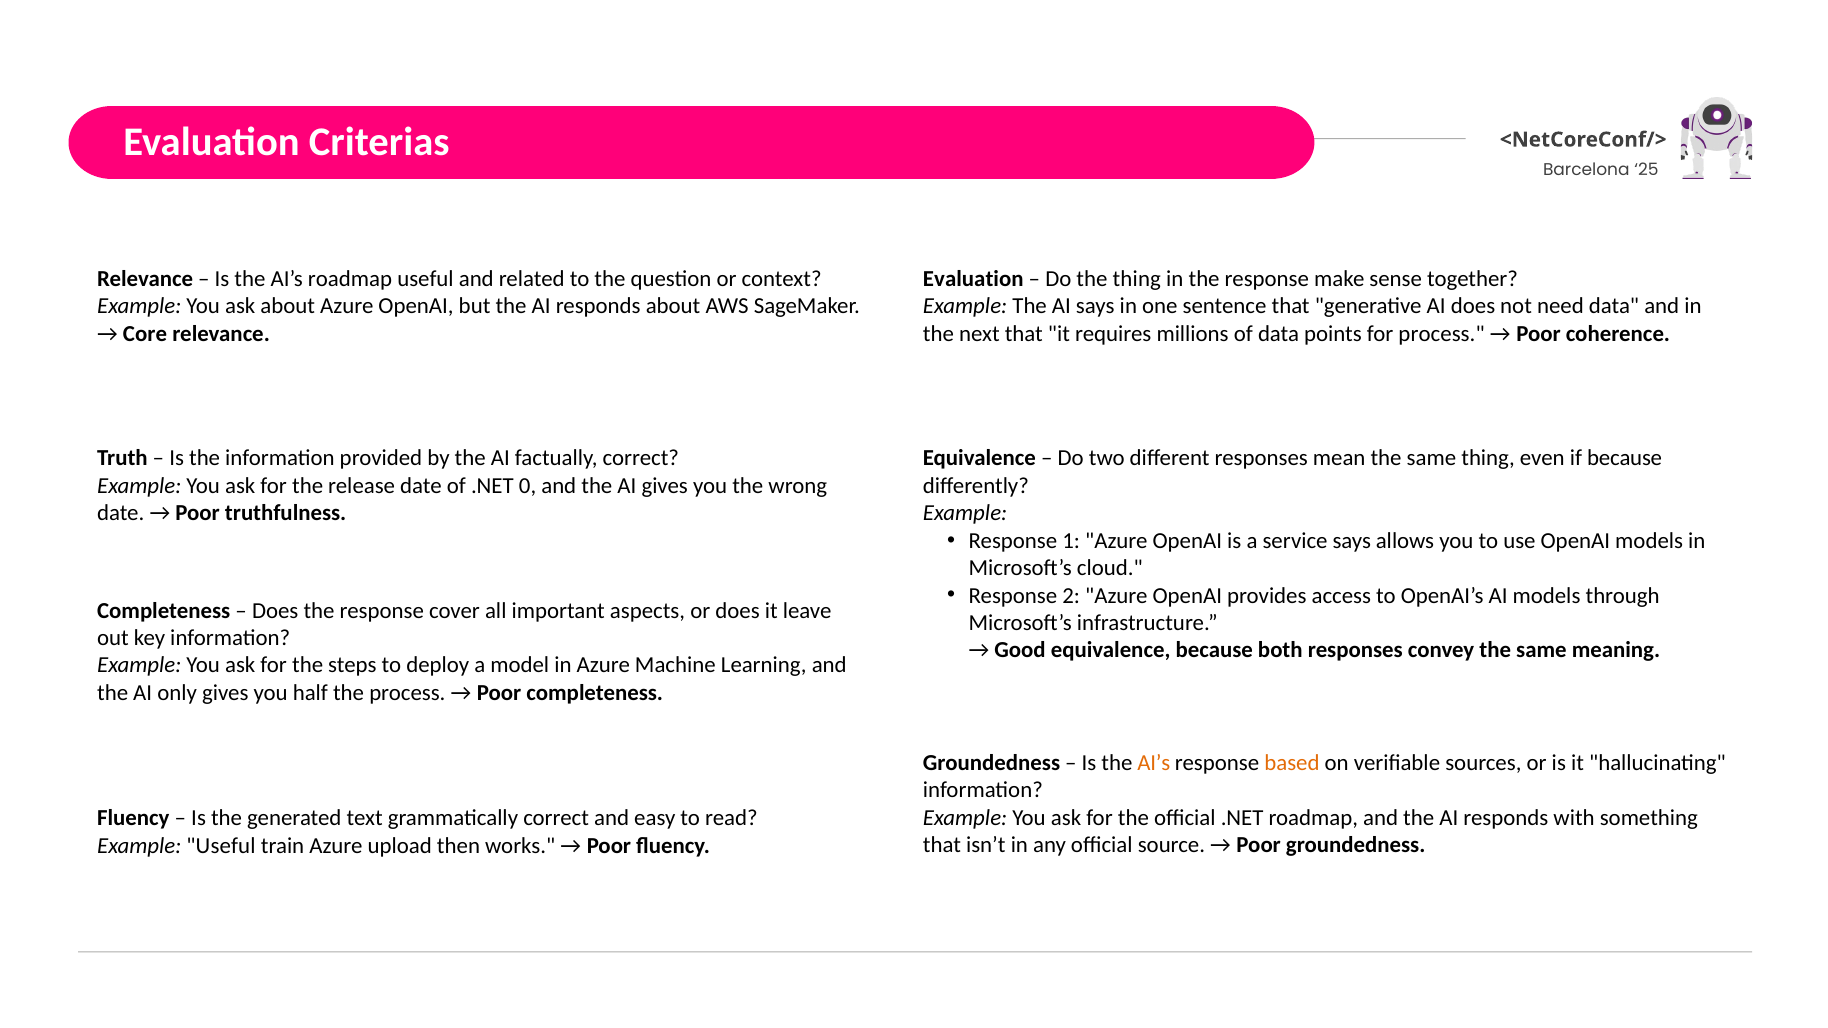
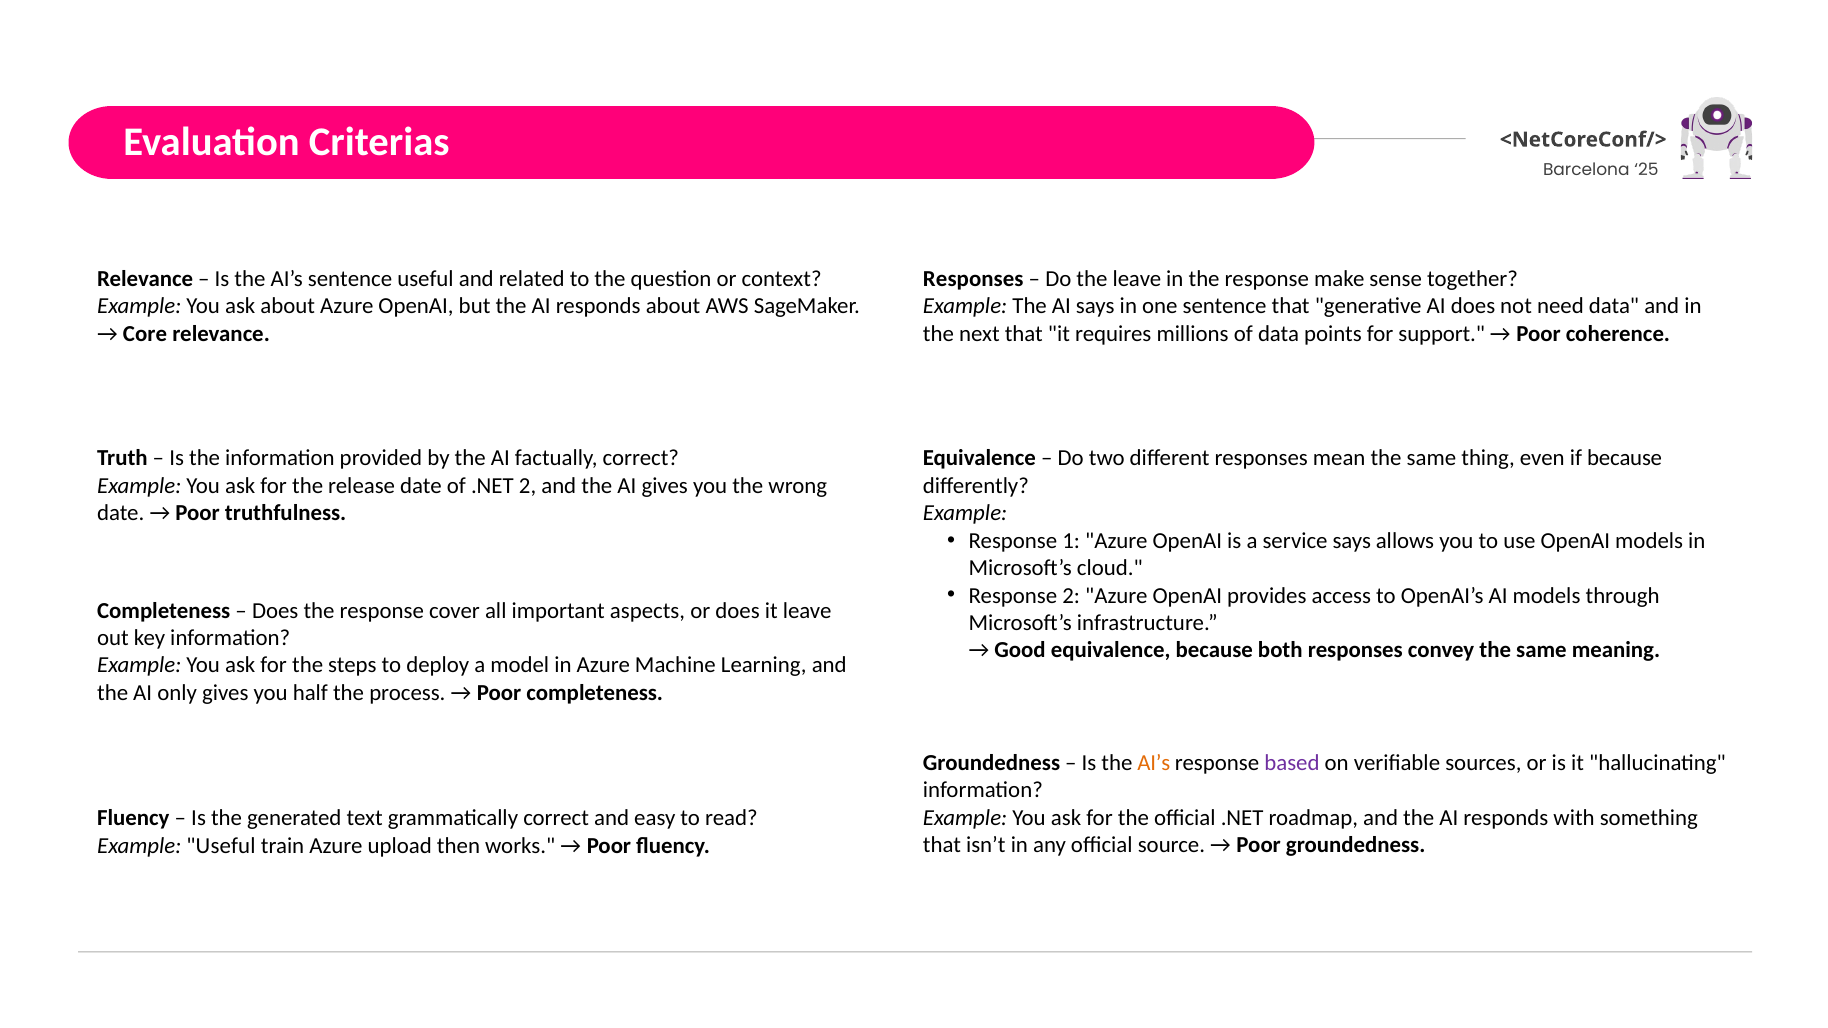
AI’s roadmap: roadmap -> sentence
Evaluation at (973, 279): Evaluation -> Responses
the thing: thing -> leave
for process: process -> support
.NET 0: 0 -> 2
based colour: orange -> purple
